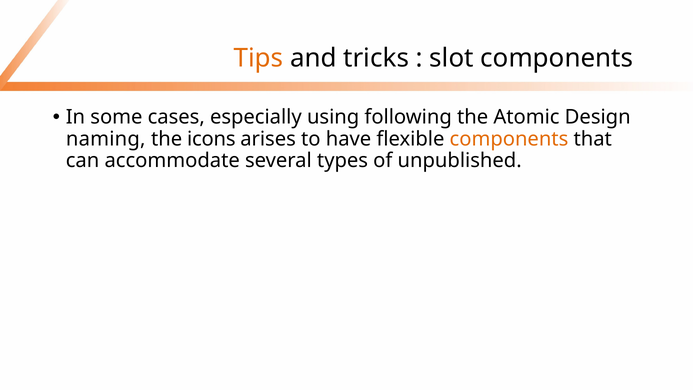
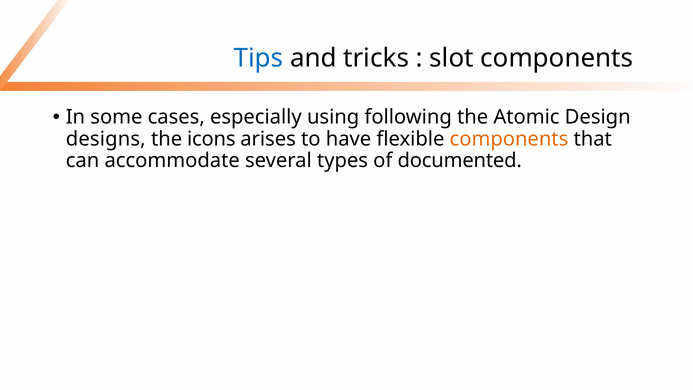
Tips colour: orange -> blue
naming: naming -> designs
unpublished: unpublished -> documented
